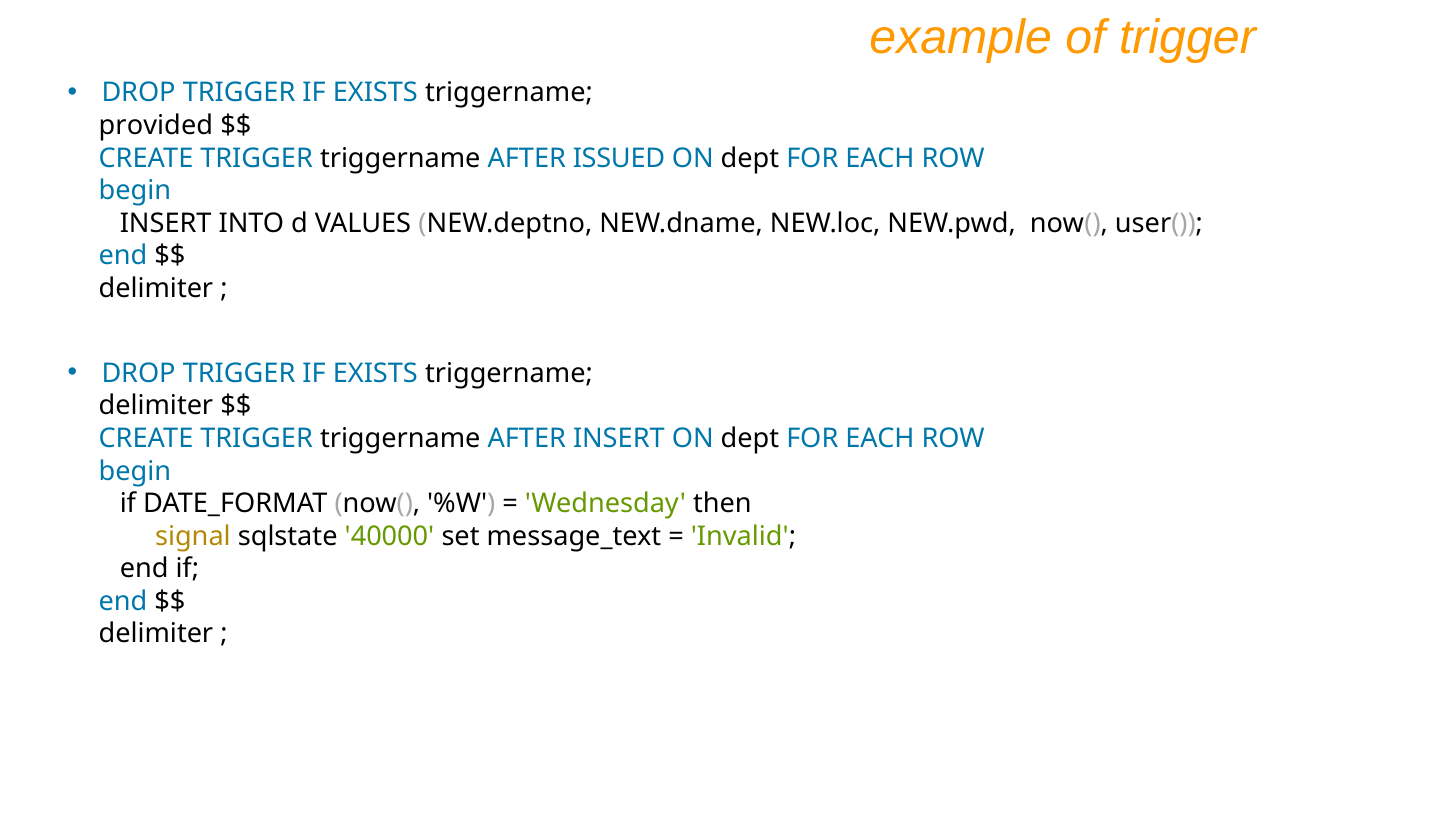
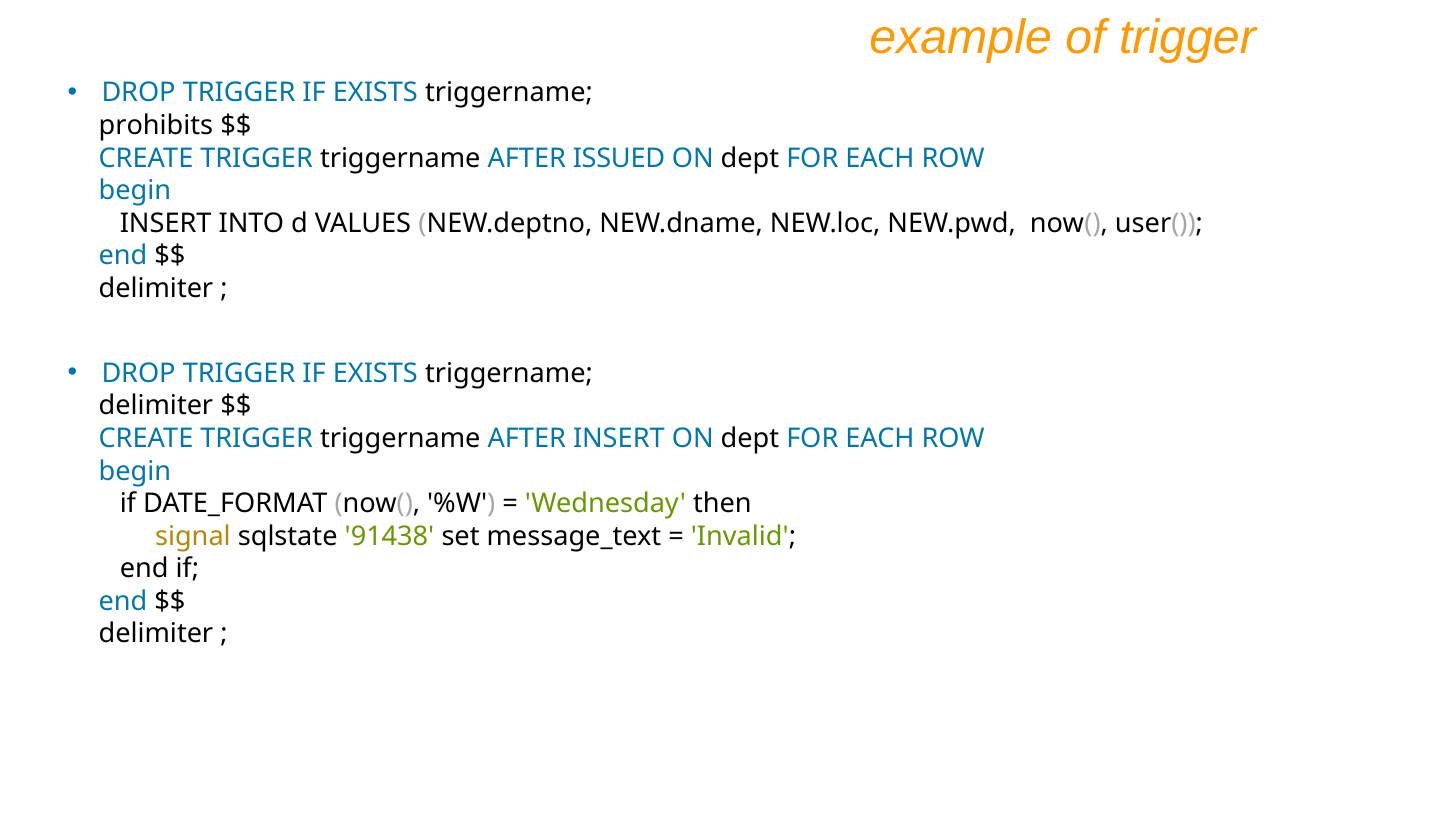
provided: provided -> prohibits
40000: 40000 -> 91438
